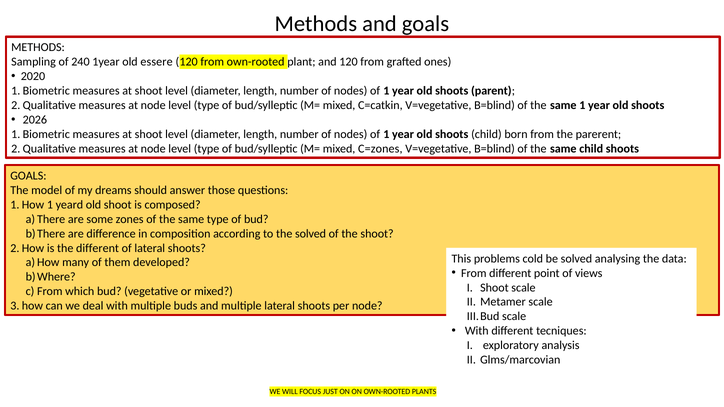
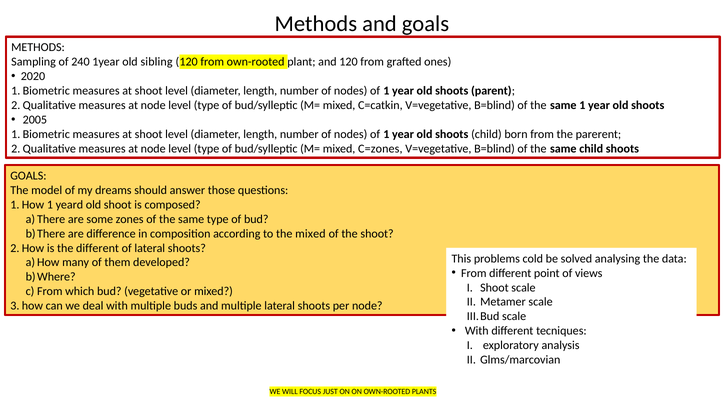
essere: essere -> sibling
2026: 2026 -> 2005
the solved: solved -> mixed
